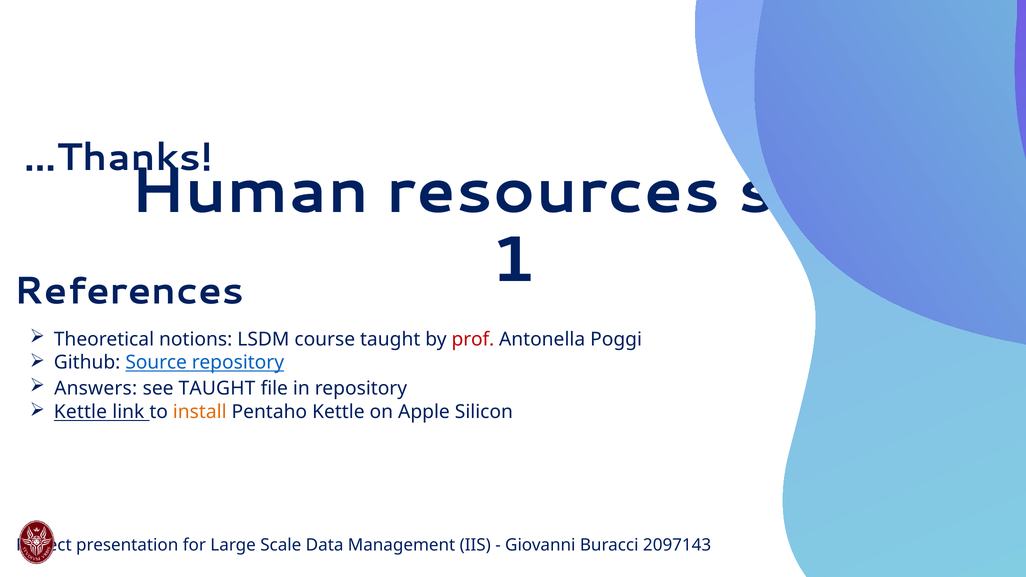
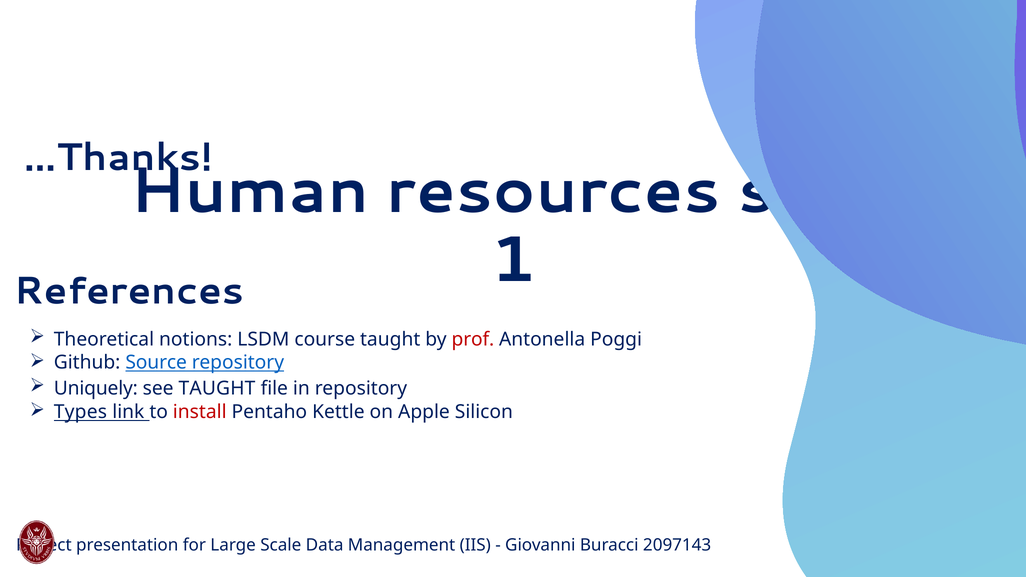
Answers: Answers -> Uniquely
Kettle at (80, 412): Kettle -> Types
install colour: orange -> red
